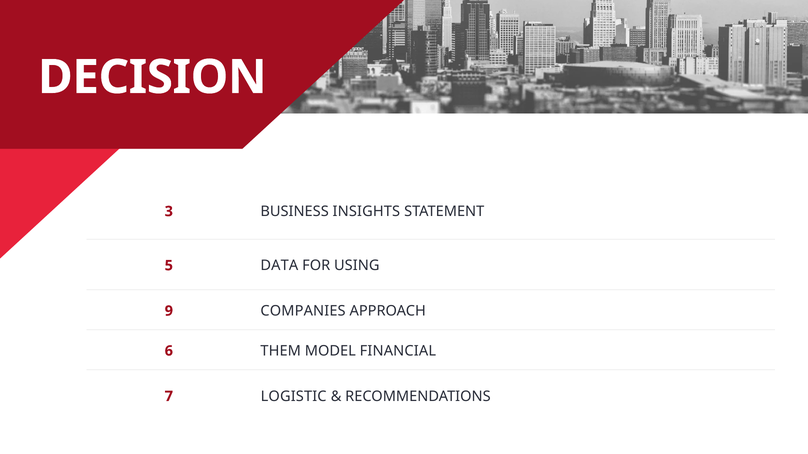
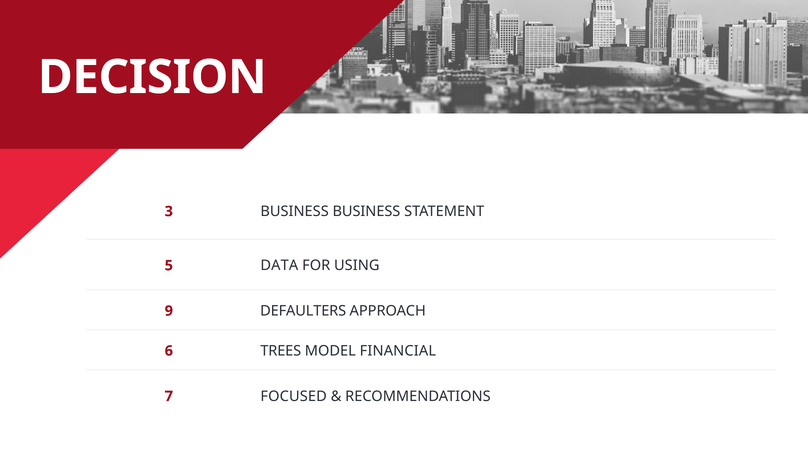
BUSINESS INSIGHTS: INSIGHTS -> BUSINESS
COMPANIES: COMPANIES -> DEFAULTERS
THEM: THEM -> TREES
LOGISTIC: LOGISTIC -> FOCUSED
